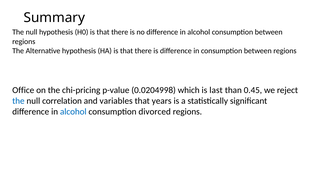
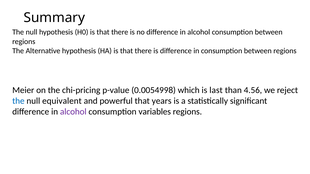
Office: Office -> Meier
0.0204998: 0.0204998 -> 0.0054998
0.45: 0.45 -> 4.56
correlation: correlation -> equivalent
variables: variables -> powerful
alcohol at (73, 112) colour: blue -> purple
divorced: divorced -> variables
